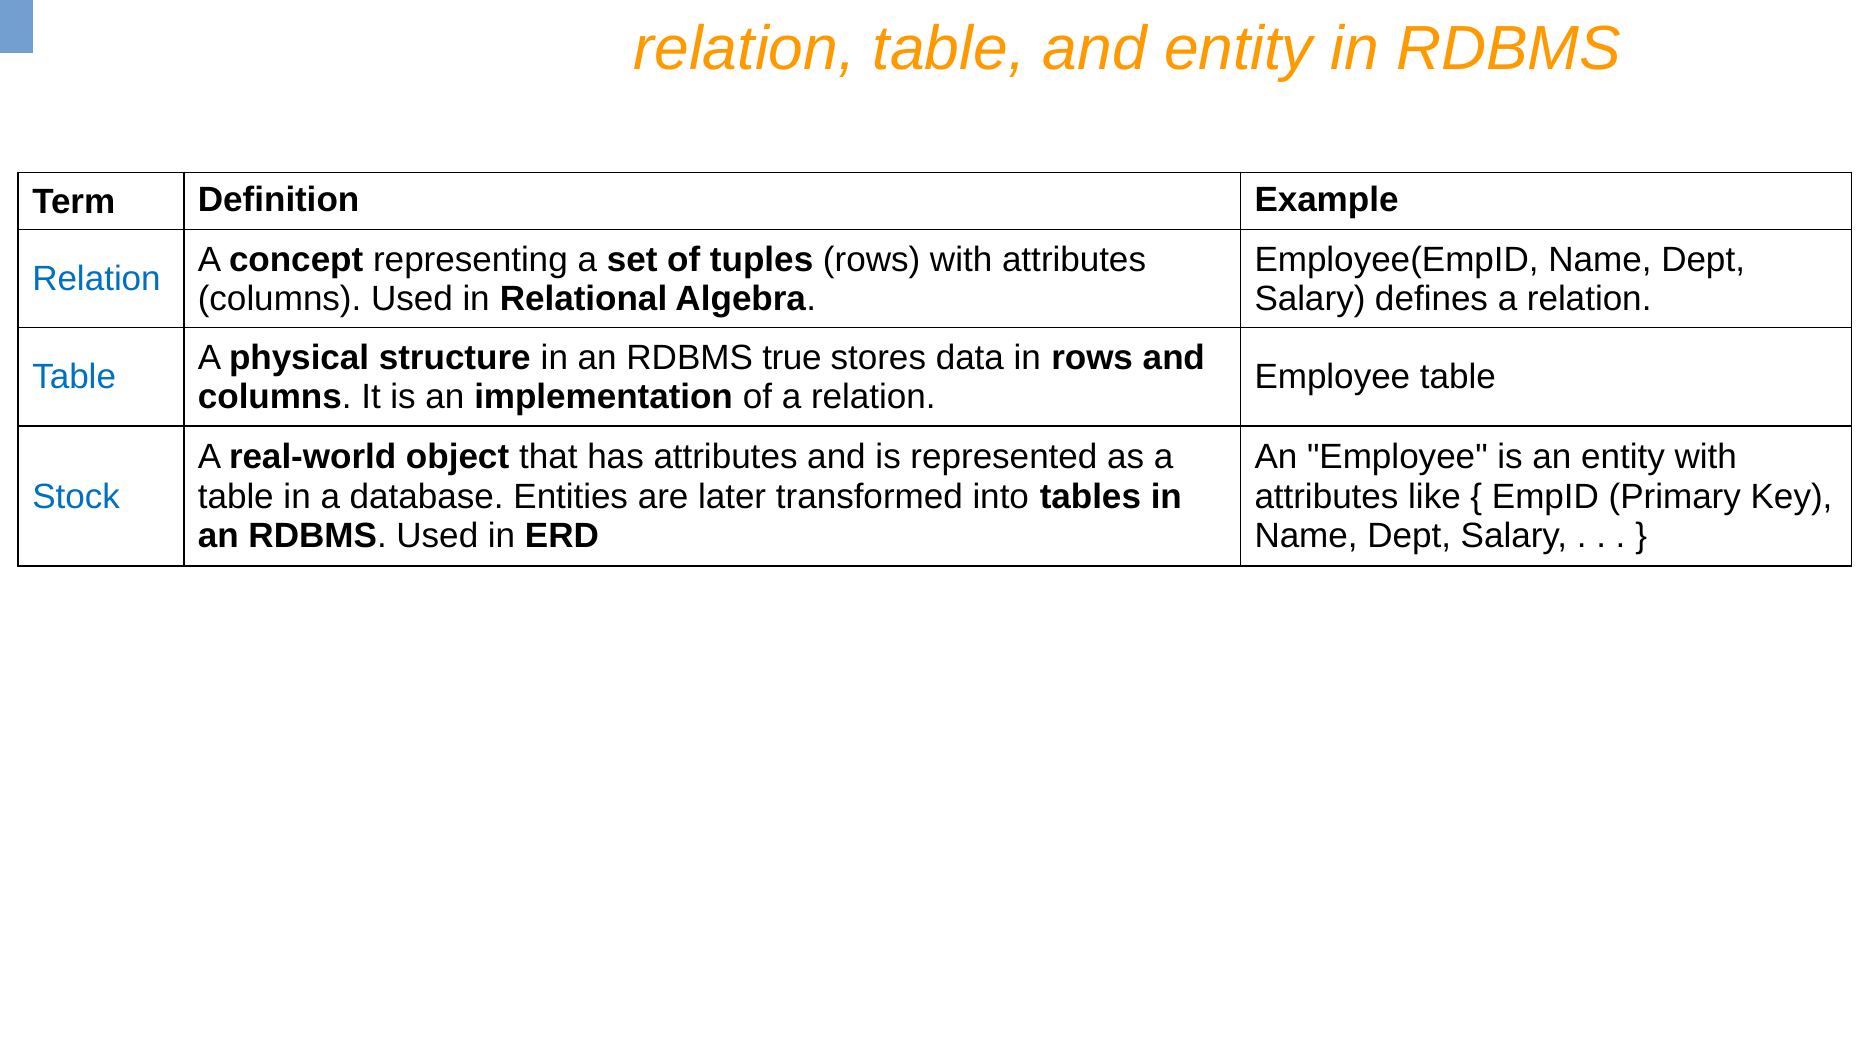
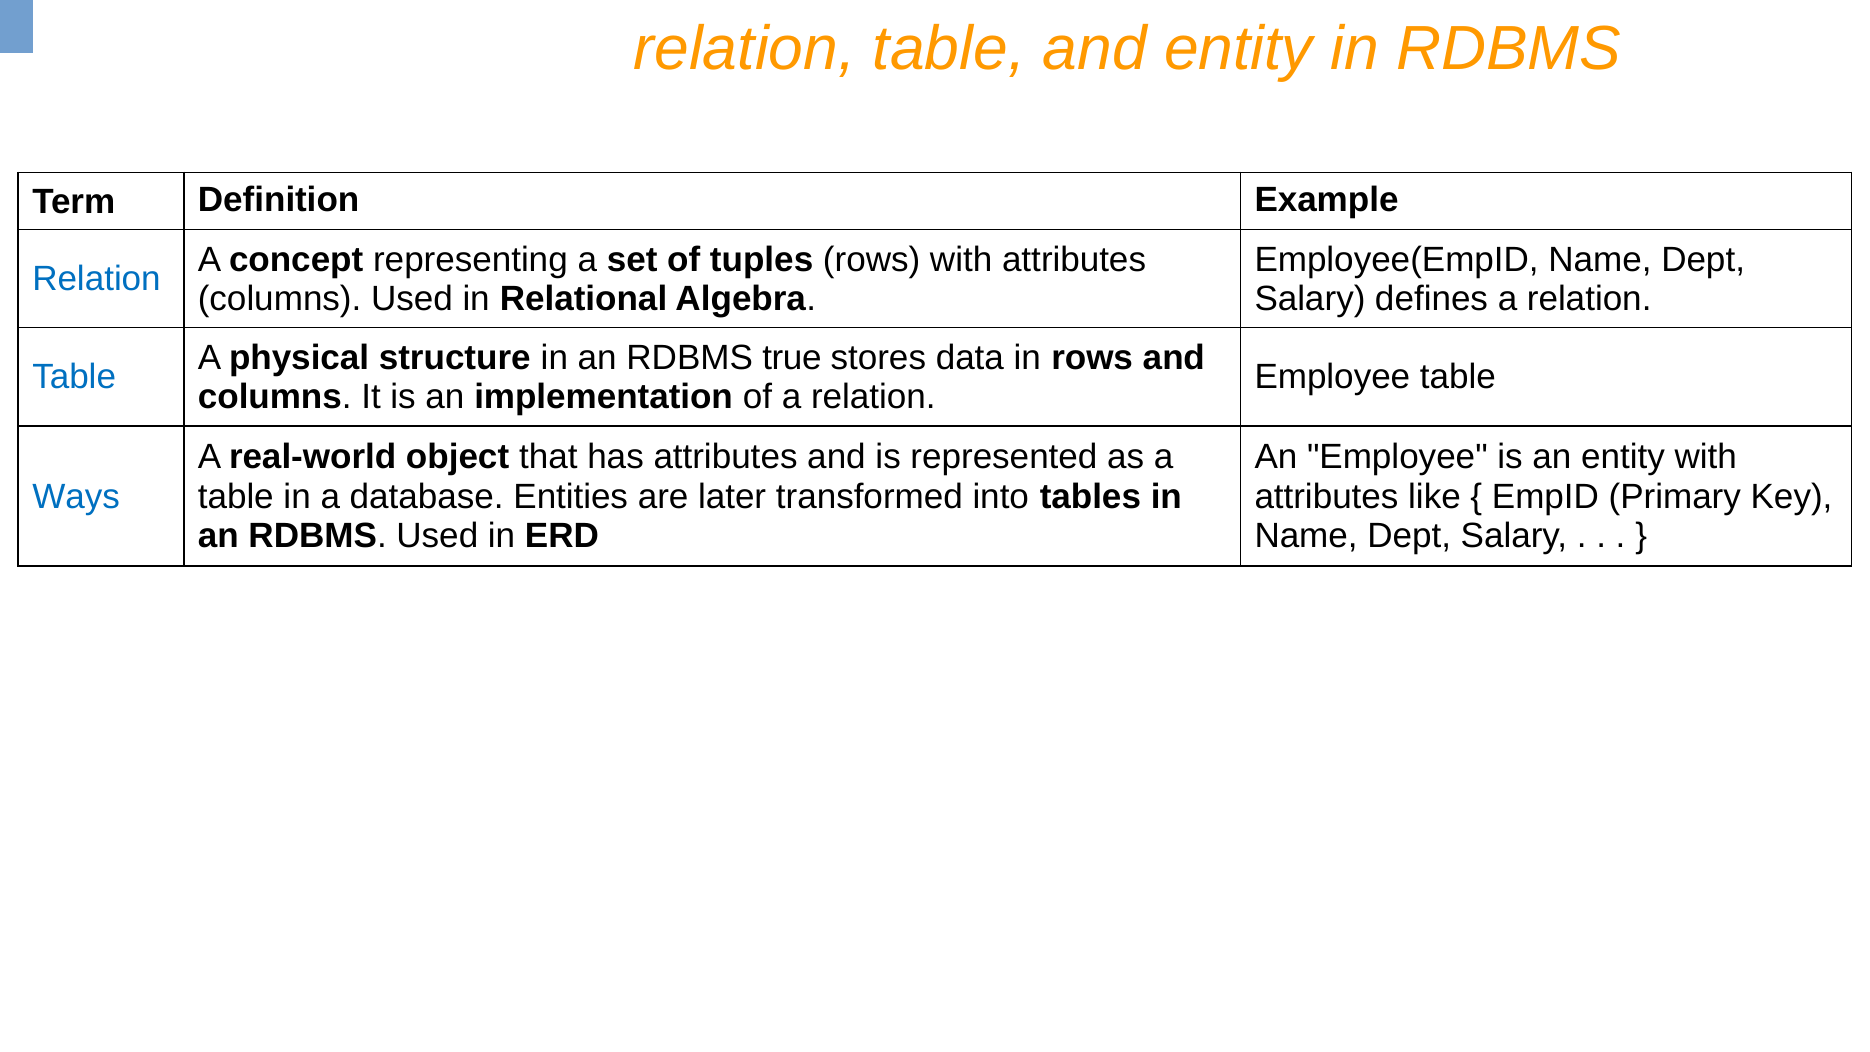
Stock: Stock -> Ways
